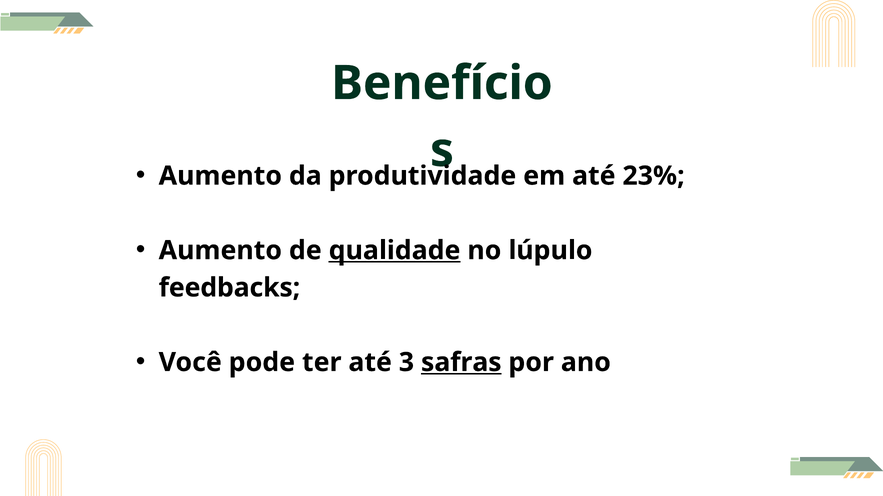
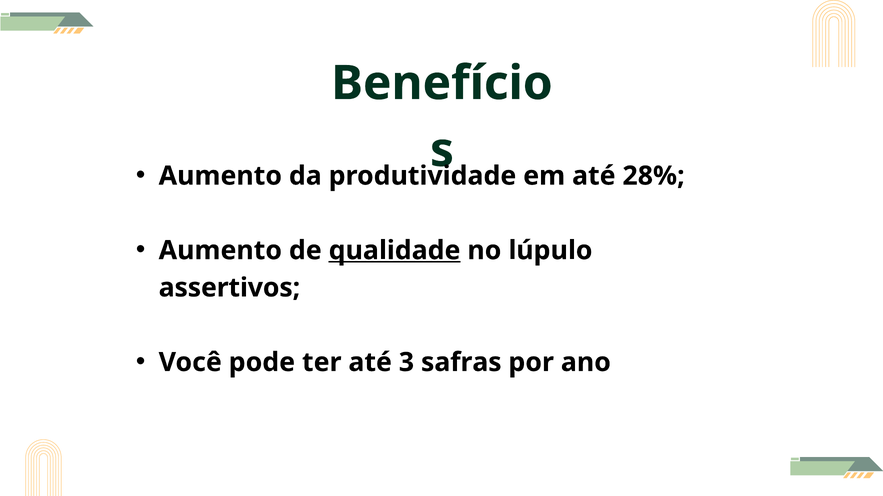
23%: 23% -> 28%
feedbacks: feedbacks -> assertivos
safras underline: present -> none
